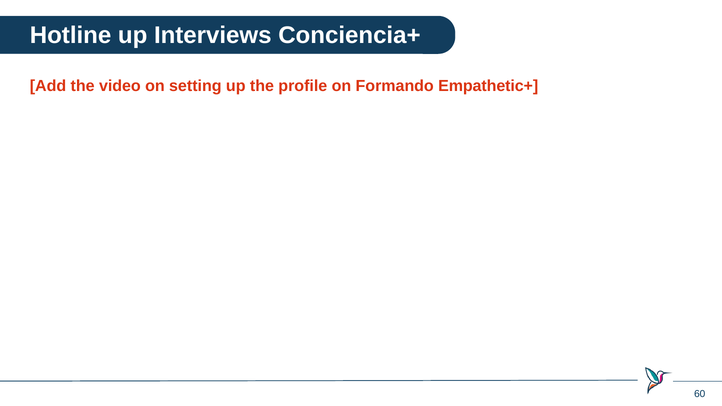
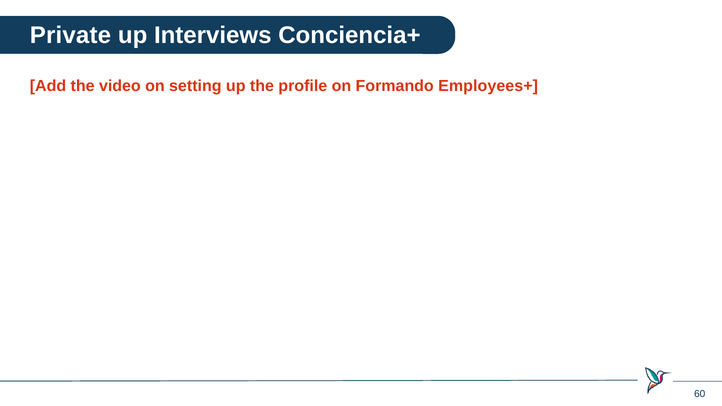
Hotline: Hotline -> Private
Empathetic+: Empathetic+ -> Employees+
